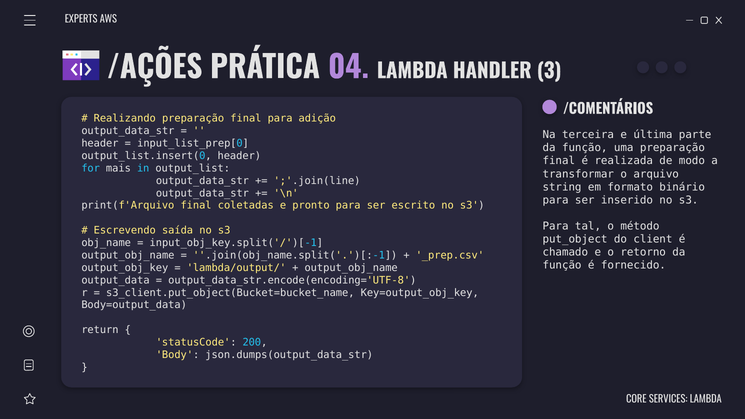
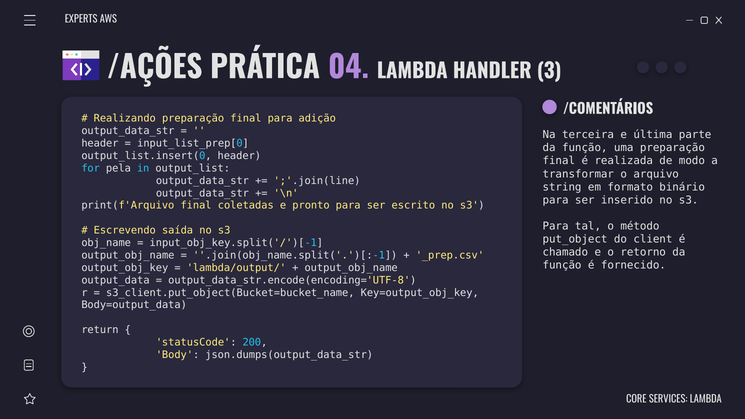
mais: mais -> pela
